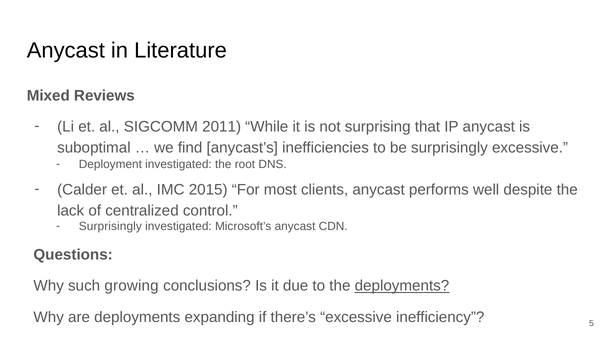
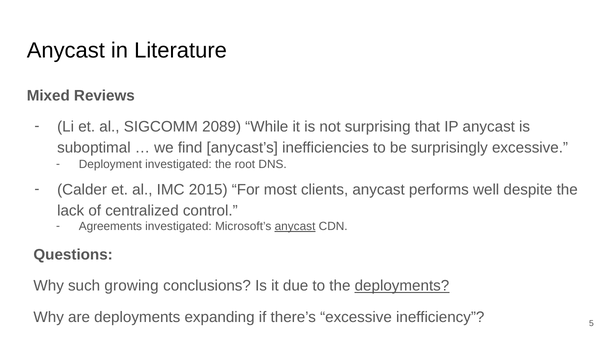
2011: 2011 -> 2089
Surprisingly at (110, 226): Surprisingly -> Agreements
anycast at (295, 226) underline: none -> present
